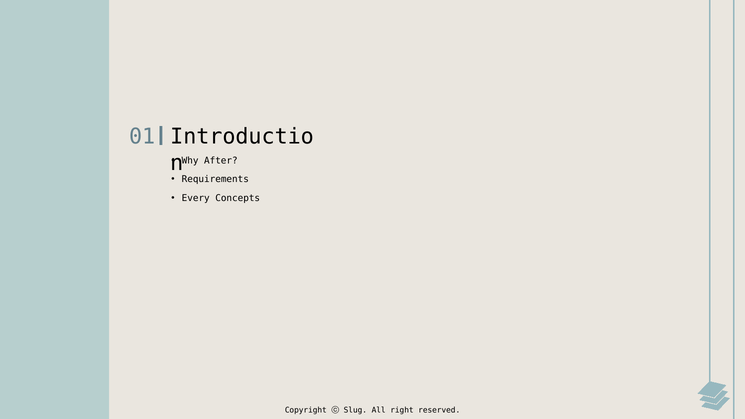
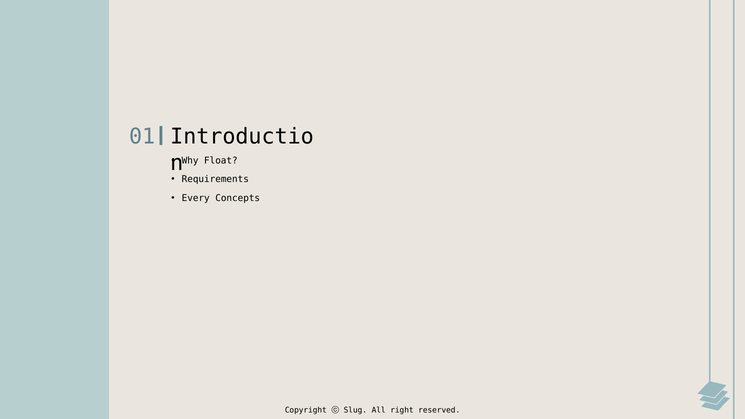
After: After -> Float
